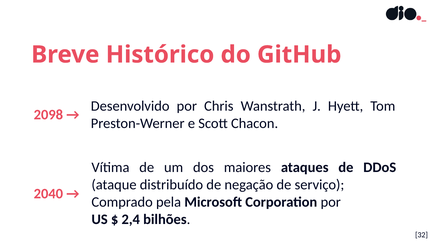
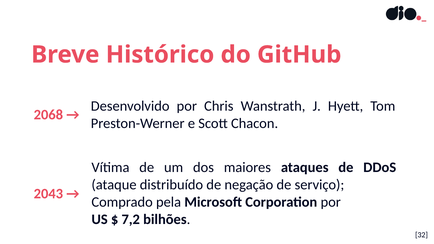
2098: 2098 -> 2068
2040: 2040 -> 2043
2,4: 2,4 -> 7,2
